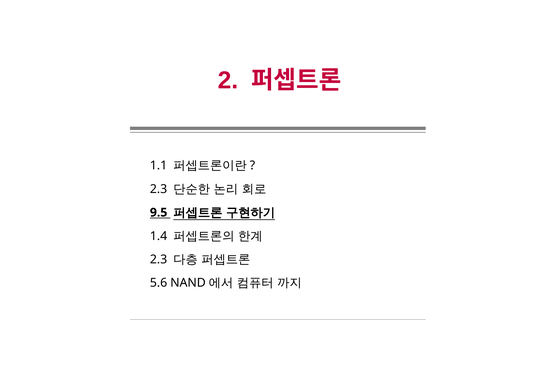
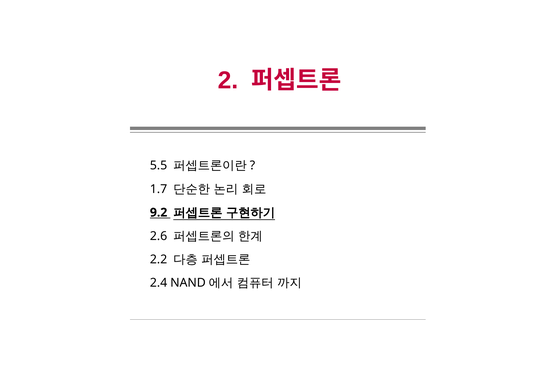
1.1: 1.1 -> 5.5
2.3 at (159, 189): 2.3 -> 1.7
9.5: 9.5 -> 9.2
1.4: 1.4 -> 2.6
2.3 at (159, 259): 2.3 -> 2.2
5.6: 5.6 -> 2.4
